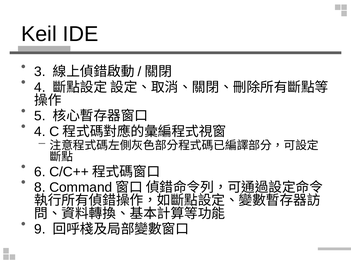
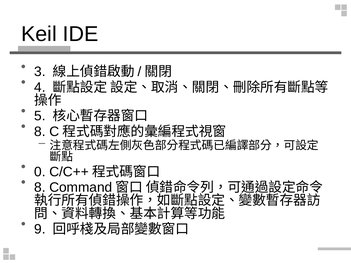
4 at (40, 132): 4 -> 8
6: 6 -> 0
